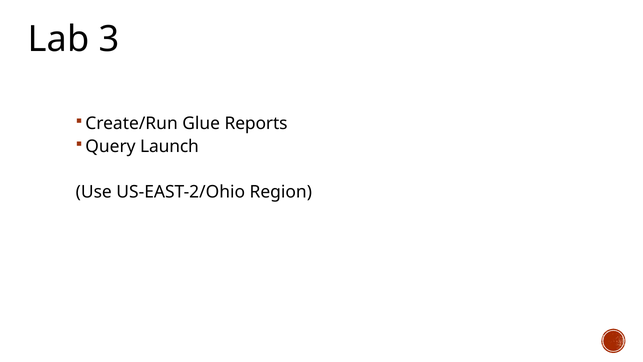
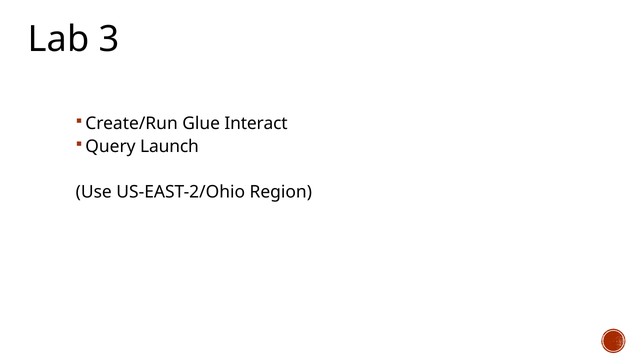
Reports: Reports -> Interact
